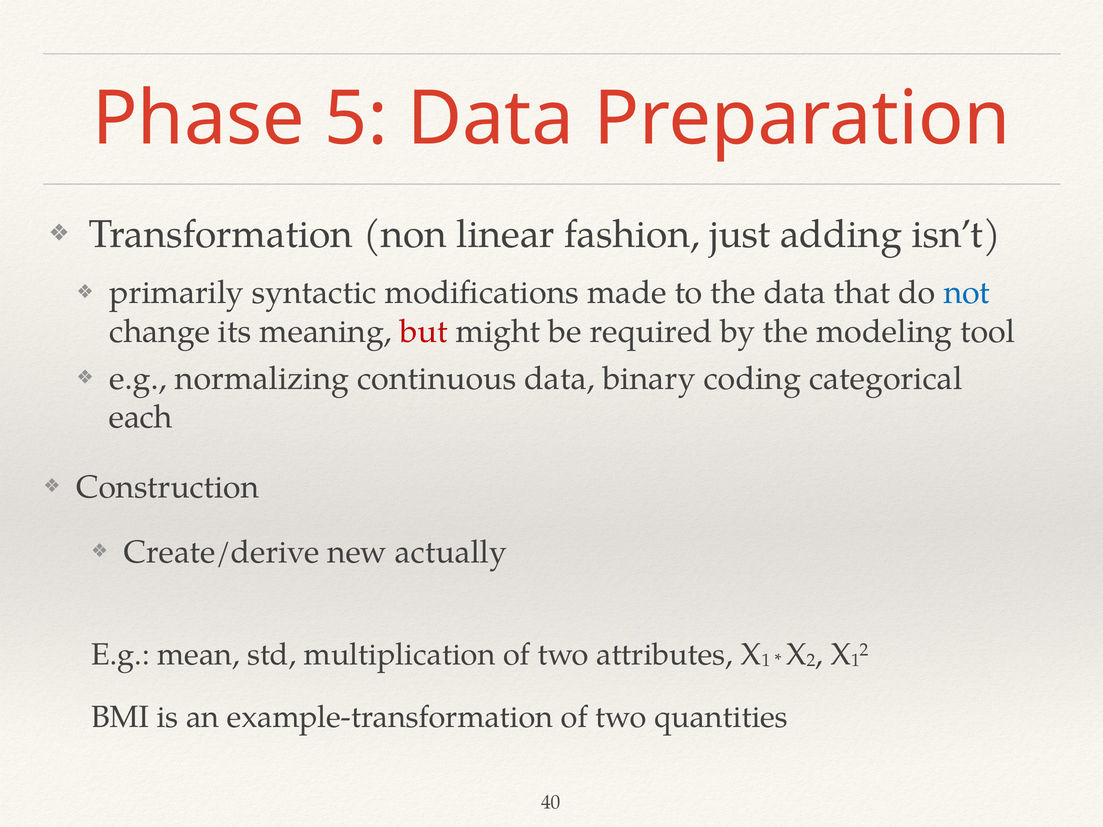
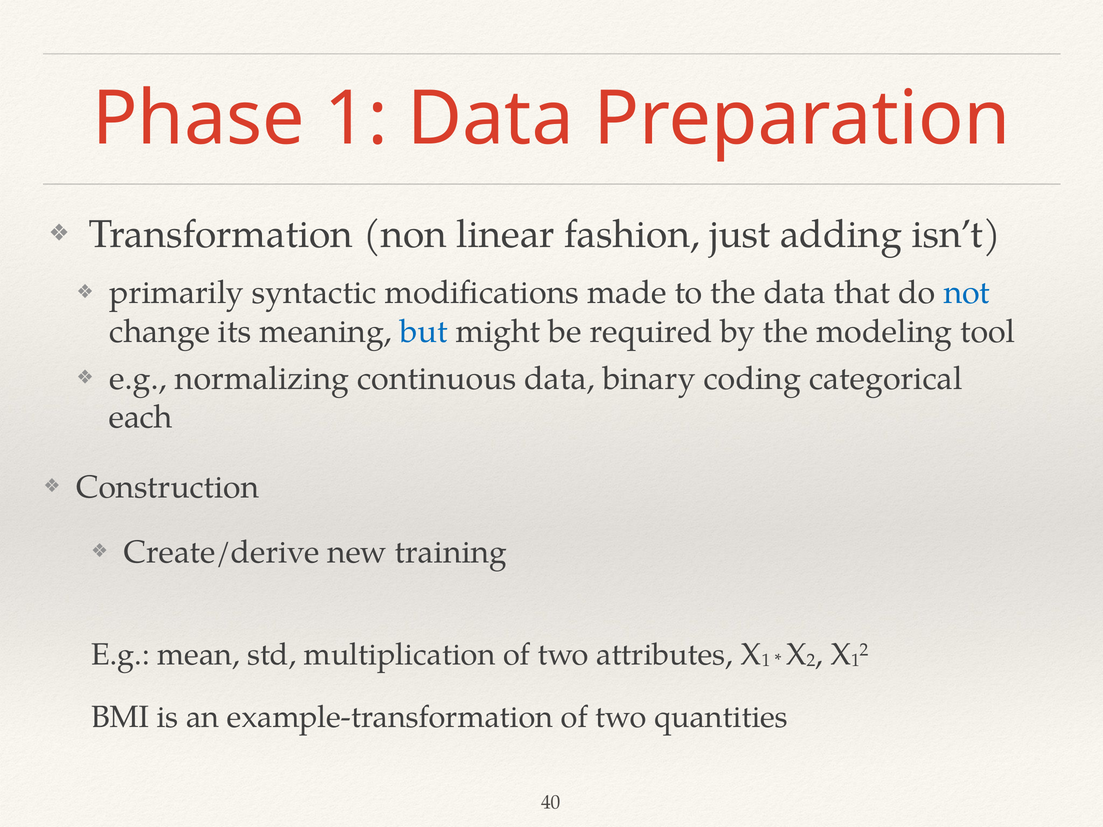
Phase 5: 5 -> 1
but colour: red -> blue
actually: actually -> training
